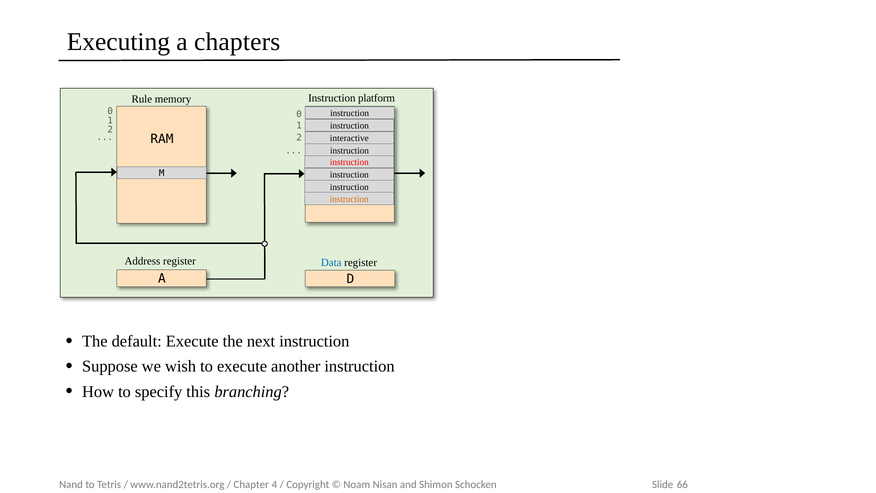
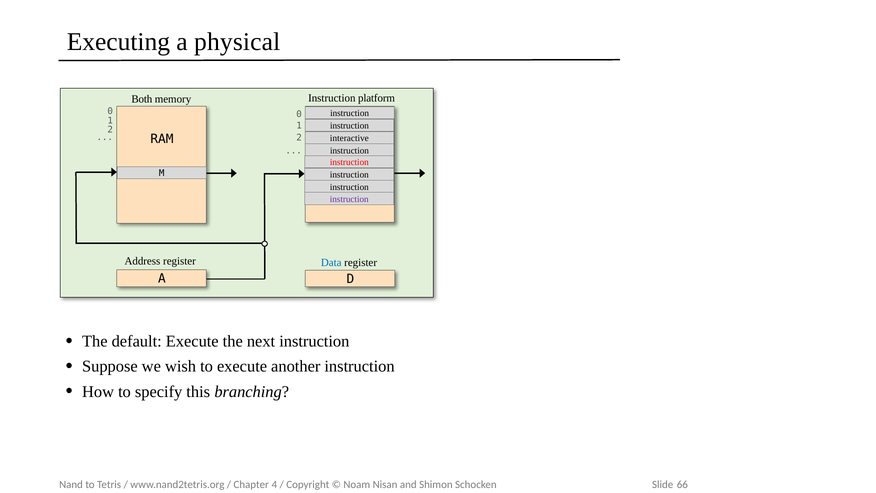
chapters: chapters -> physical
Rule: Rule -> Both
instruction at (349, 199) colour: orange -> purple
